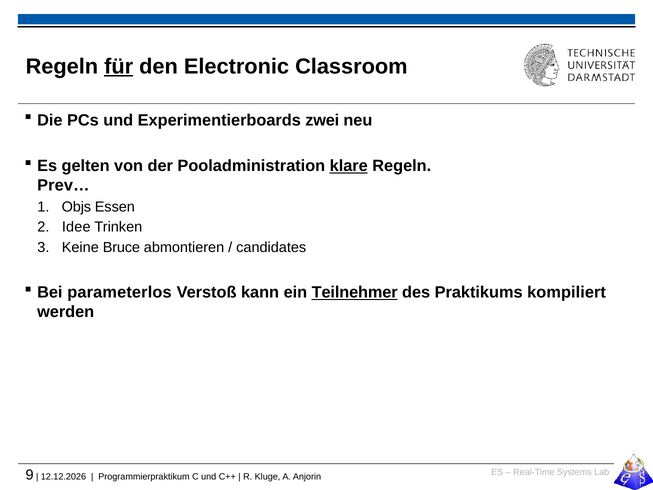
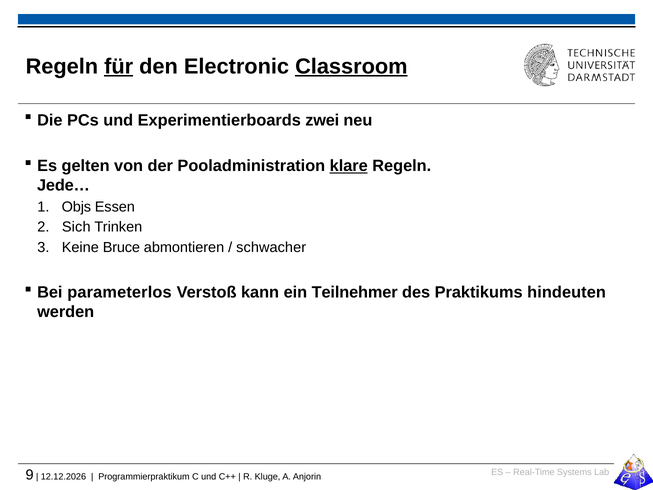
Classroom underline: none -> present
Prev…: Prev… -> Jede…
Idee: Idee -> Sich
candidates: candidates -> schwacher
Teilnehmer underline: present -> none
kompiliert: kompiliert -> hindeuten
